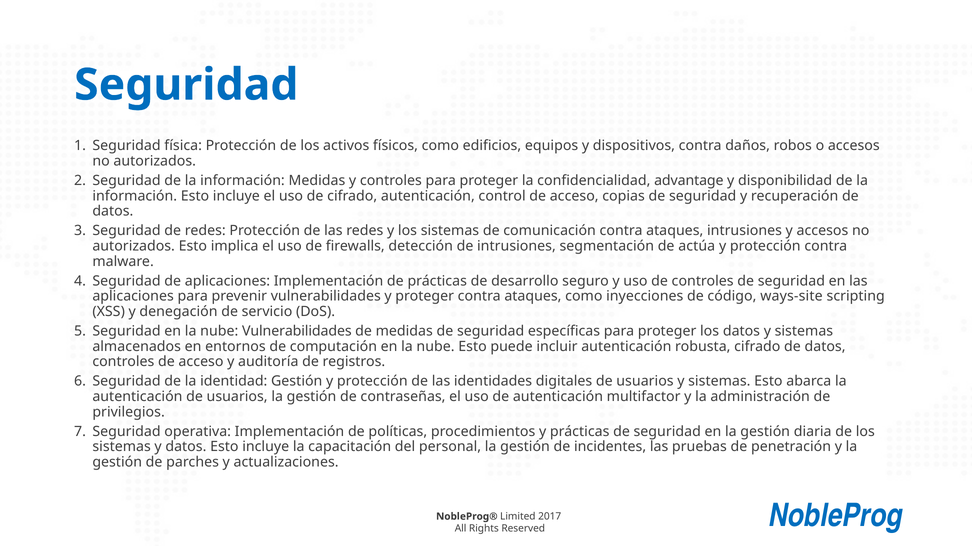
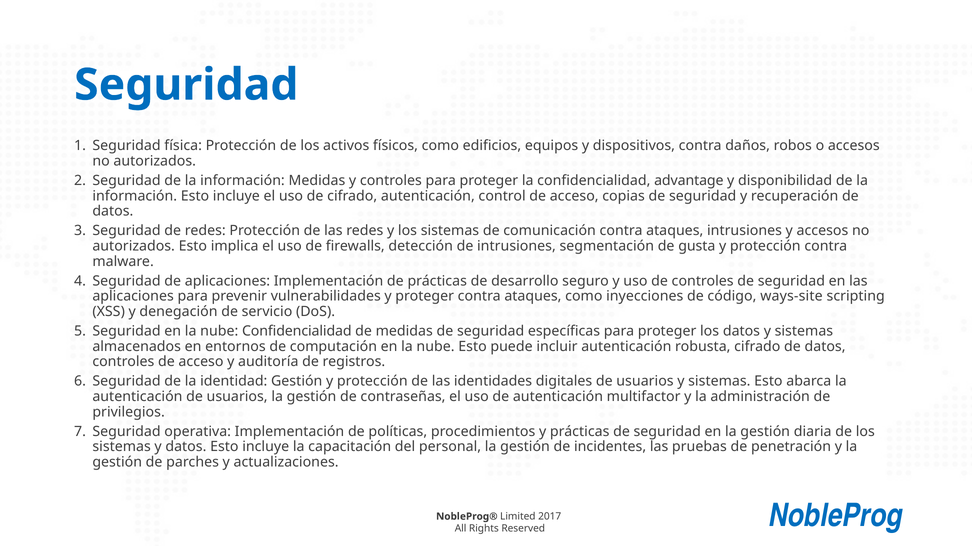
actúa: actúa -> gusta
nube Vulnerabilidades: Vulnerabilidades -> Confidencialidad
